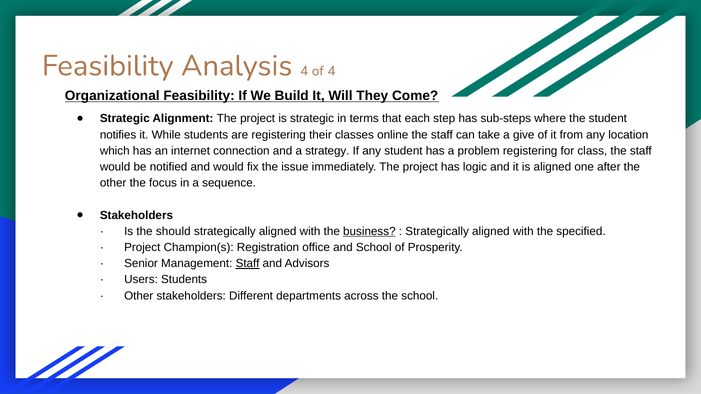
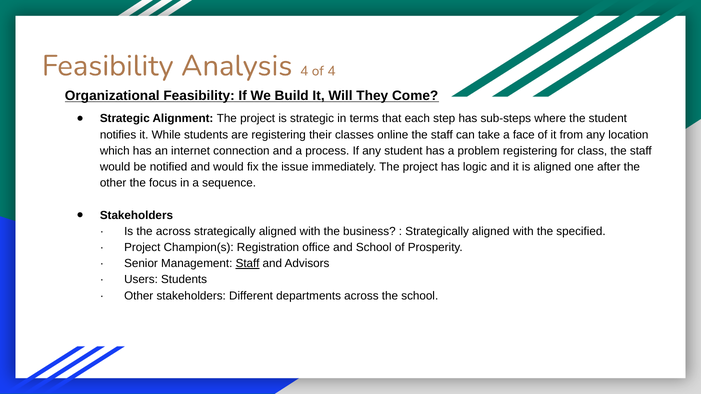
give: give -> face
strategy: strategy -> process
the should: should -> across
business underline: present -> none
